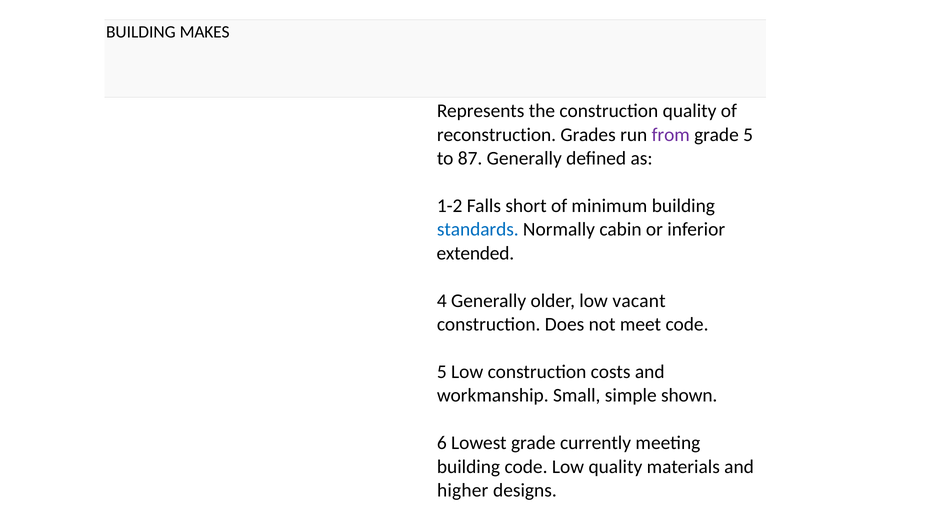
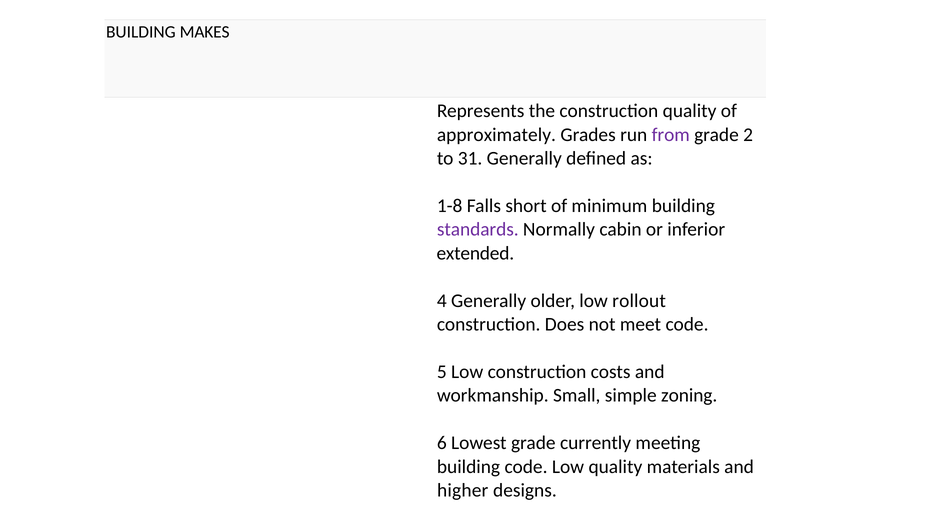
reconstruction: reconstruction -> approximately
grade 5: 5 -> 2
87: 87 -> 31
1-2: 1-2 -> 1-8
standards colour: blue -> purple
vacant: vacant -> rollout
shown: shown -> zoning
